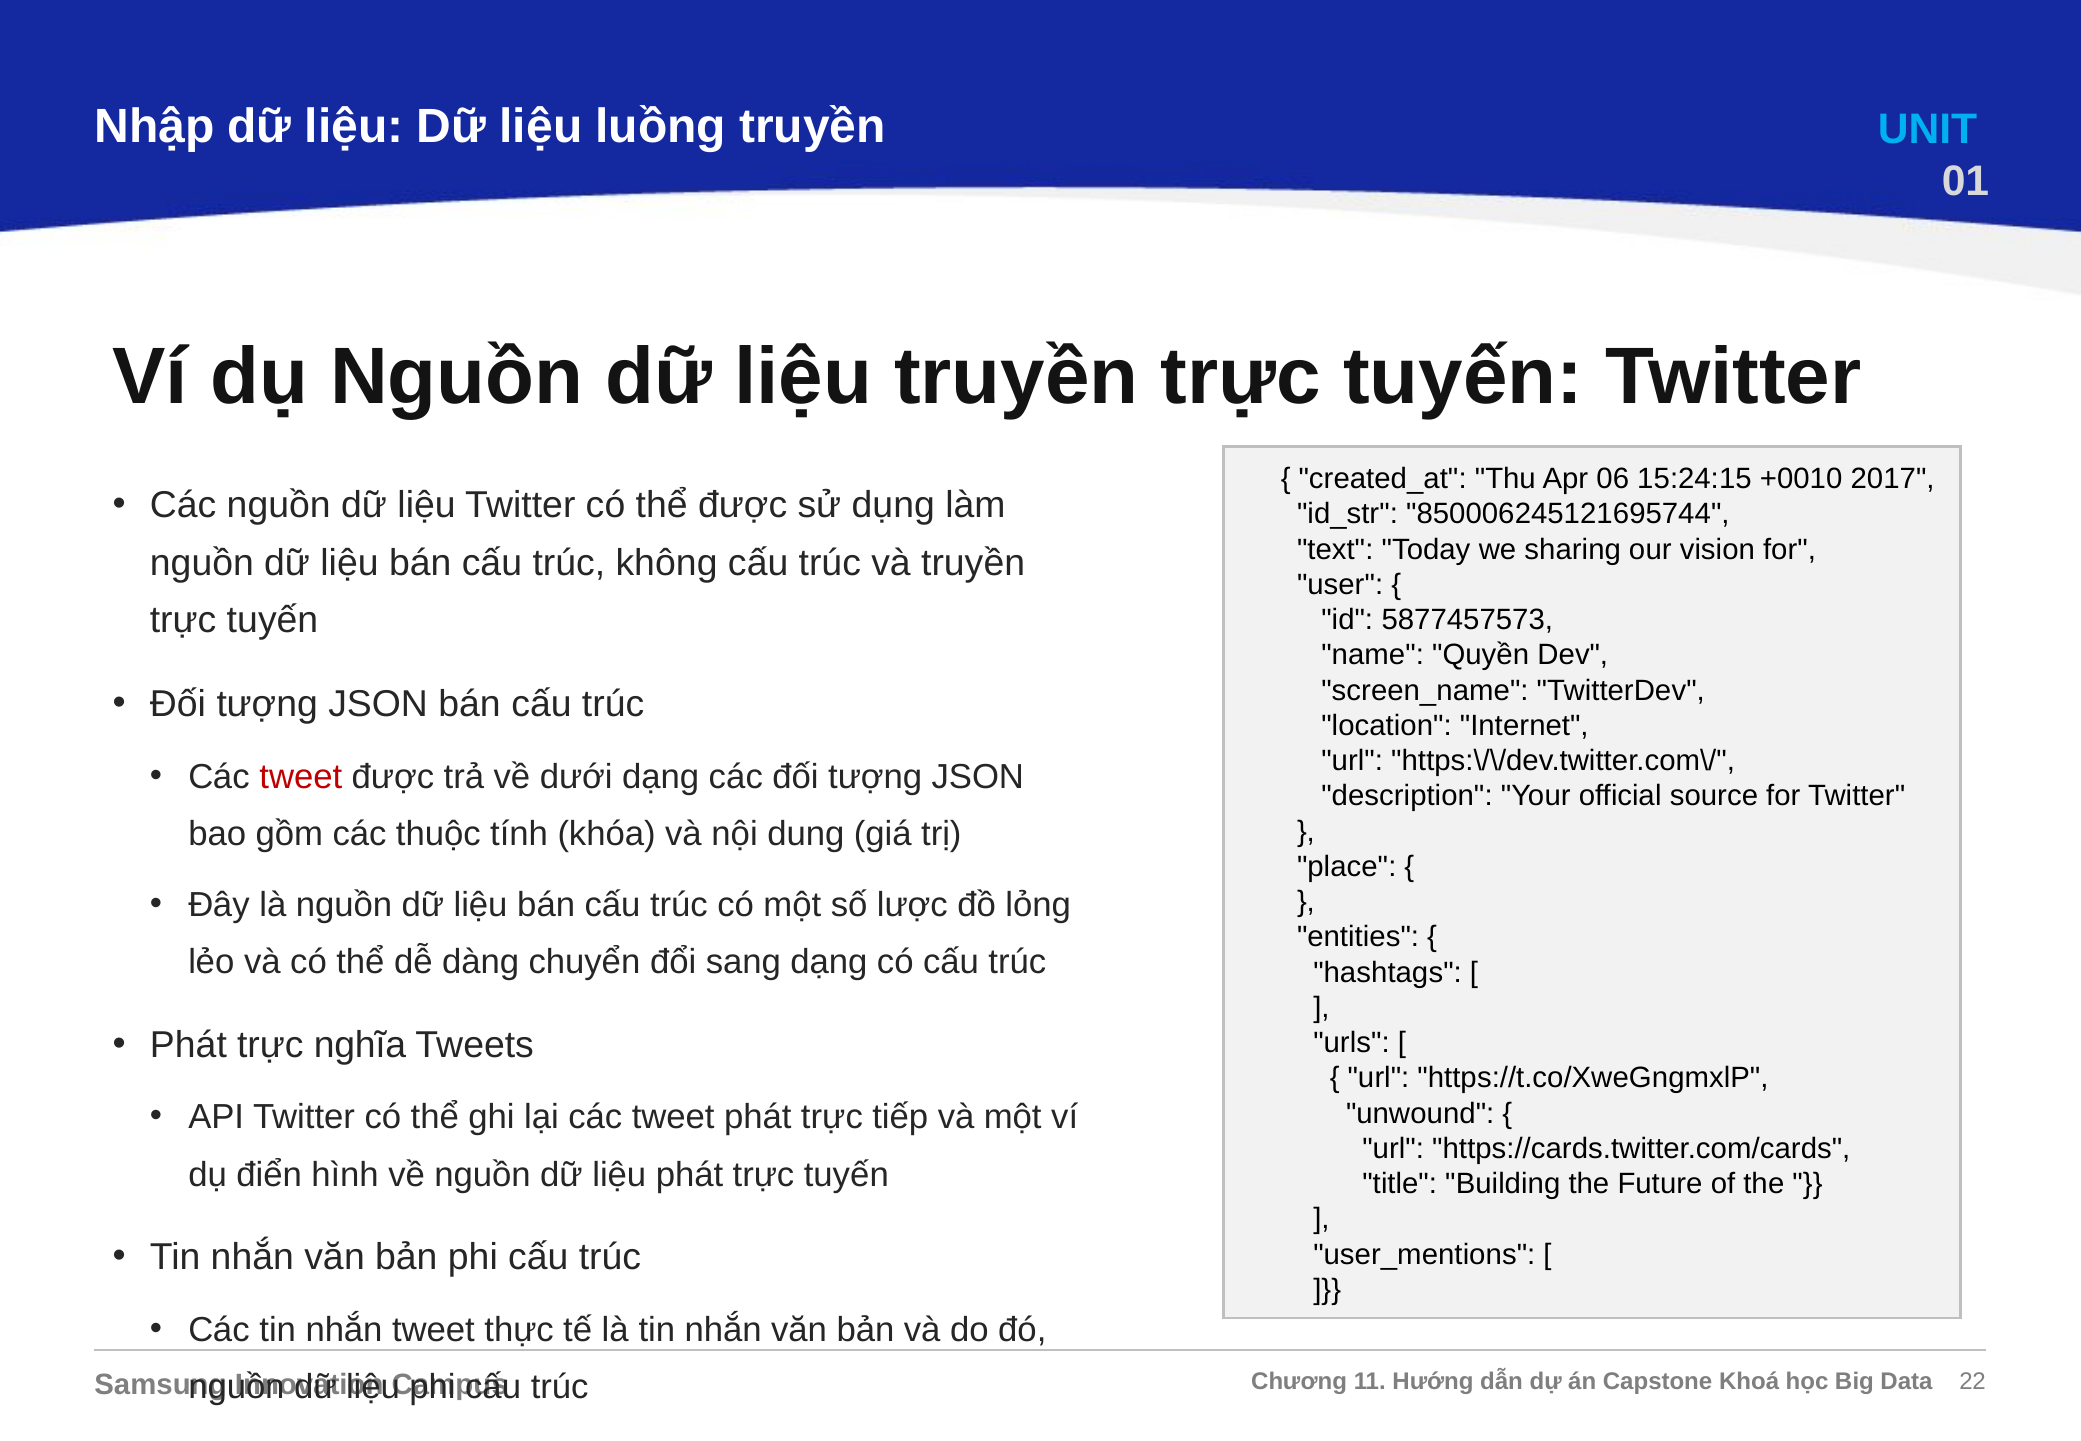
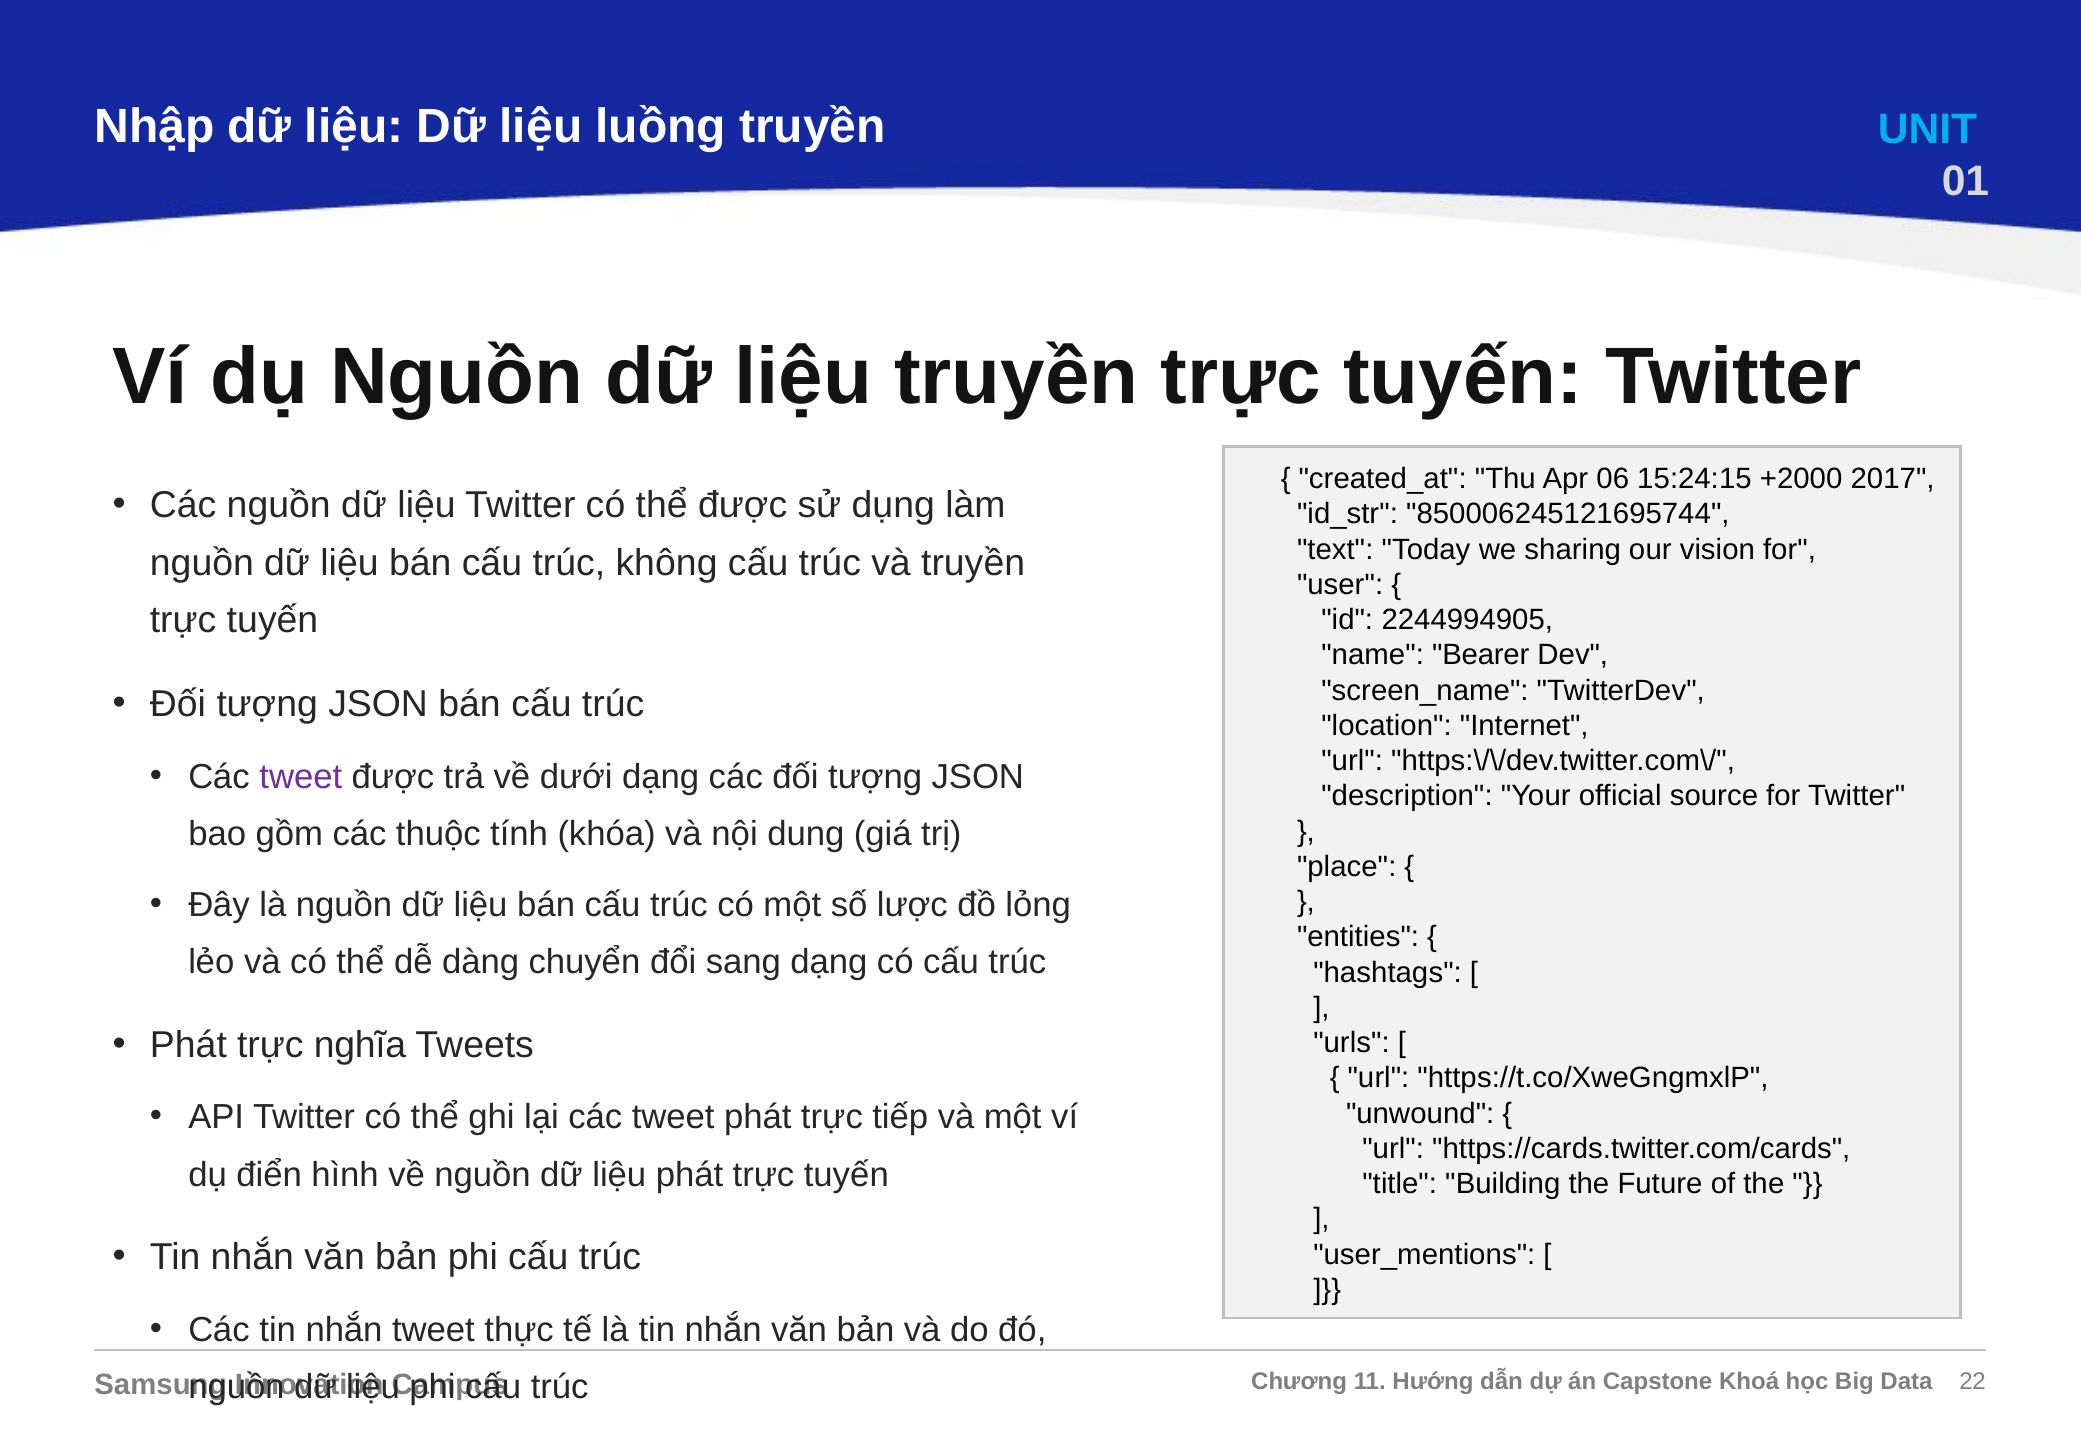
+0010: +0010 -> +2000
5877457573: 5877457573 -> 2244994905
Quyền: Quyền -> Bearer
tweet at (301, 776) colour: red -> purple
